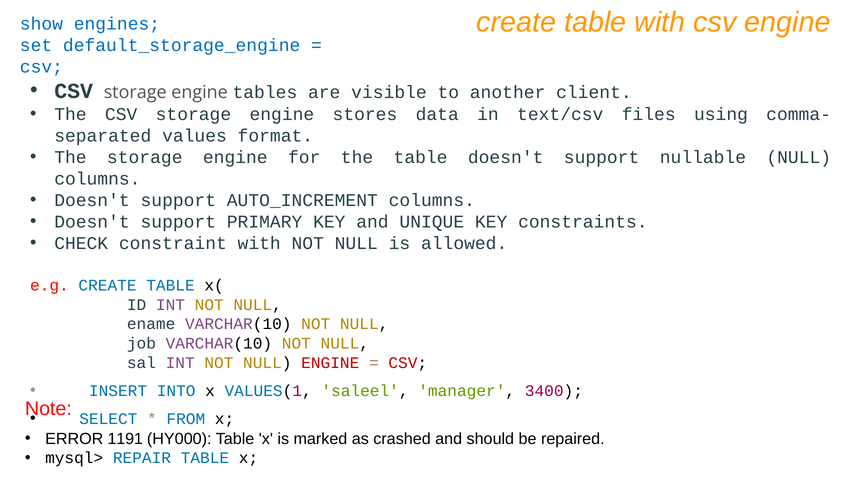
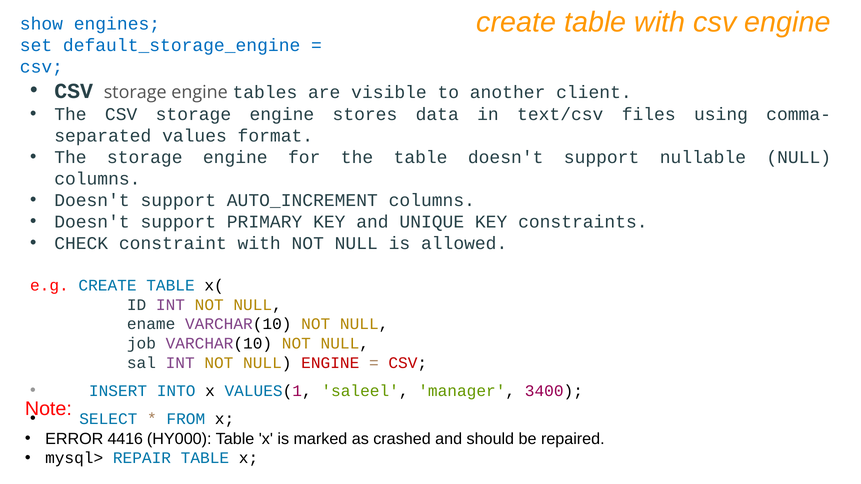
1191: 1191 -> 4416
